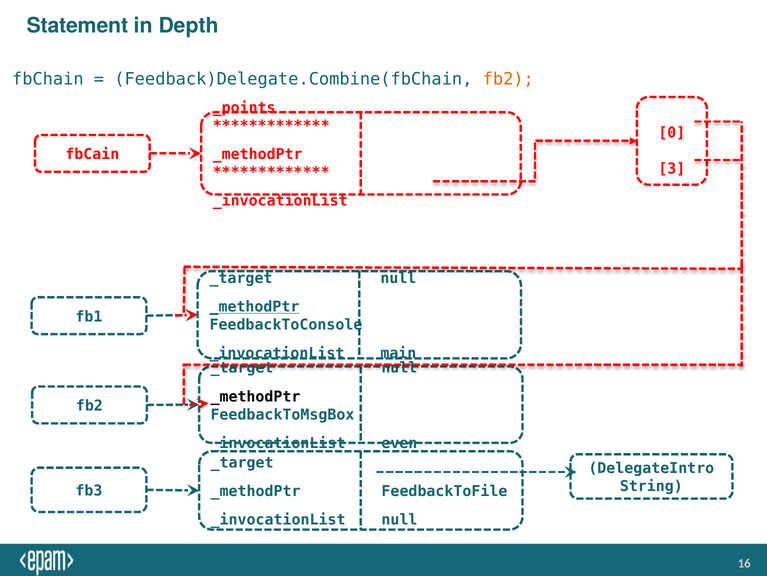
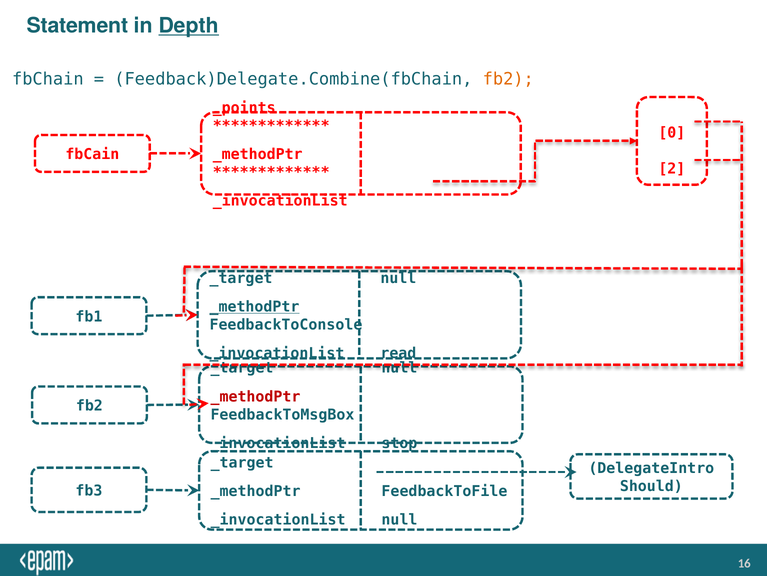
Depth underline: none -> present
3: 3 -> 2
main: main -> read
_methodPtr at (255, 396) colour: black -> red
even: even -> stop
String: String -> Should
